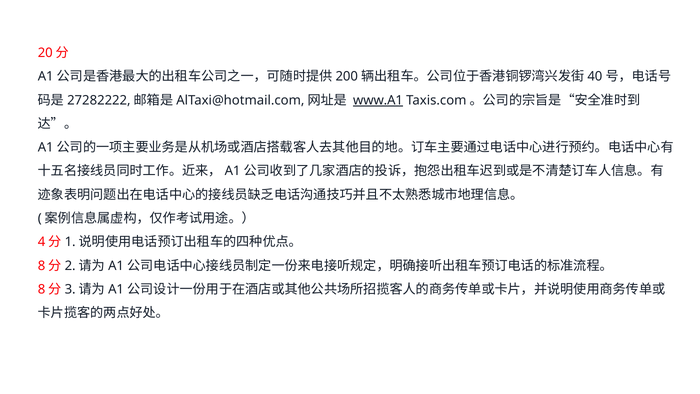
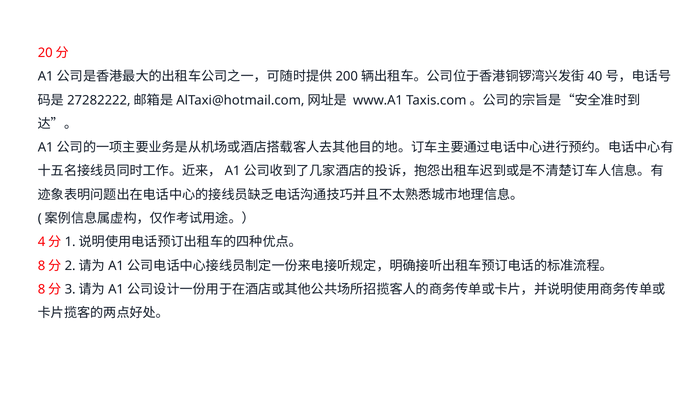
www.A1 underline: present -> none
